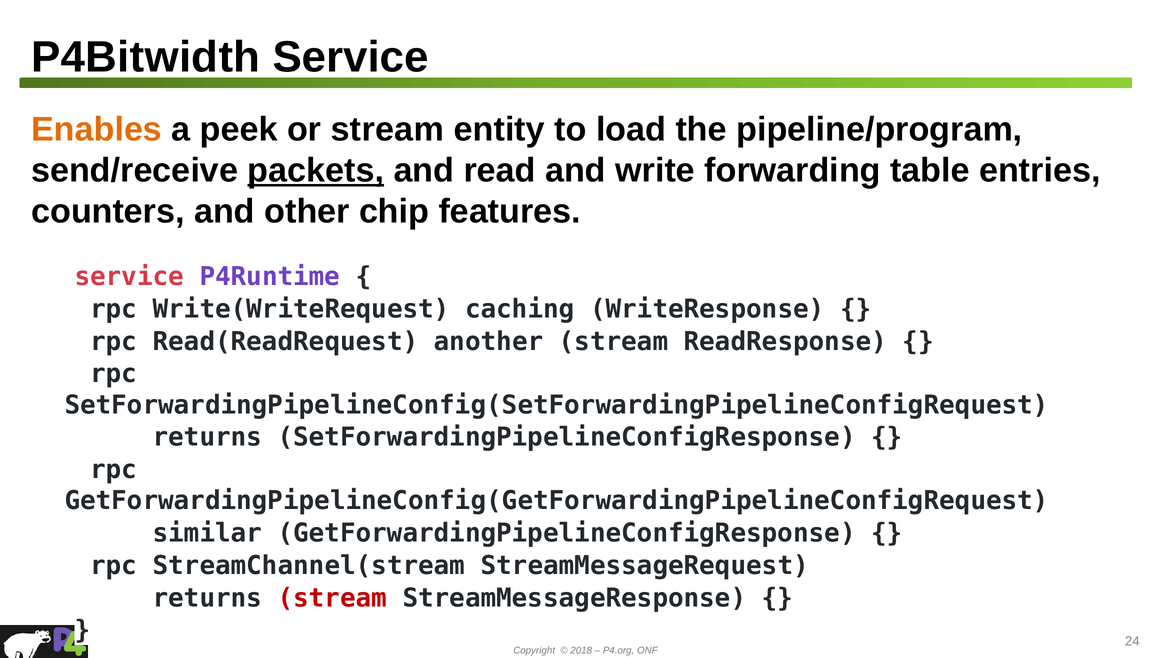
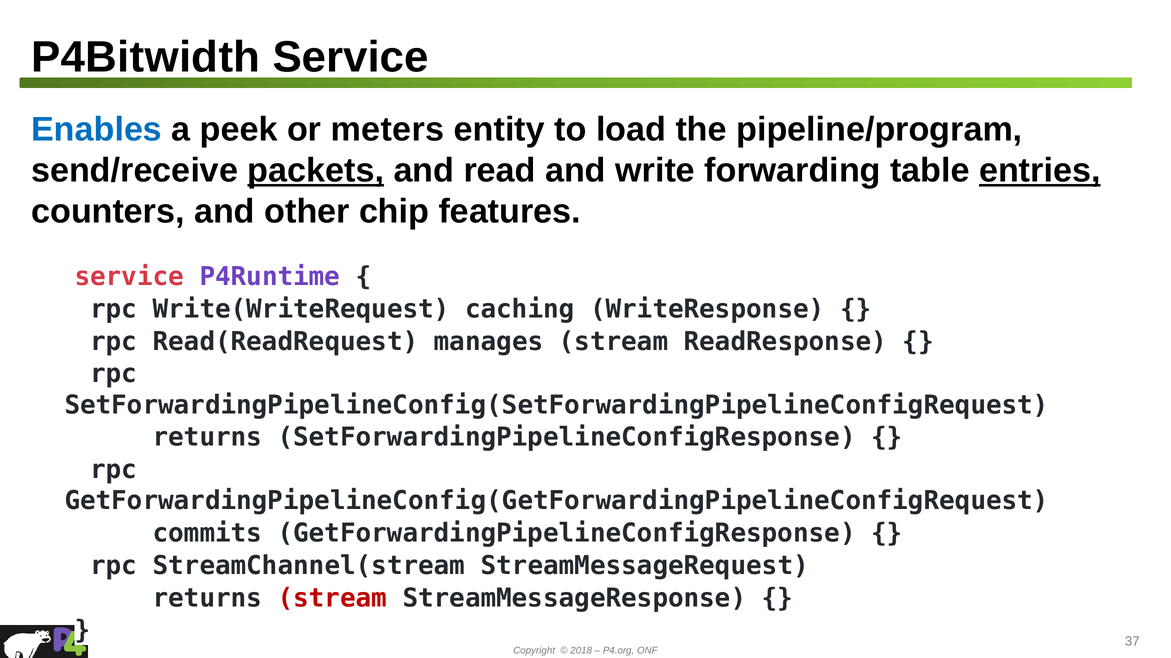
Enables colour: orange -> blue
or stream: stream -> meters
entries underline: none -> present
another: another -> manages
similar: similar -> commits
24: 24 -> 37
